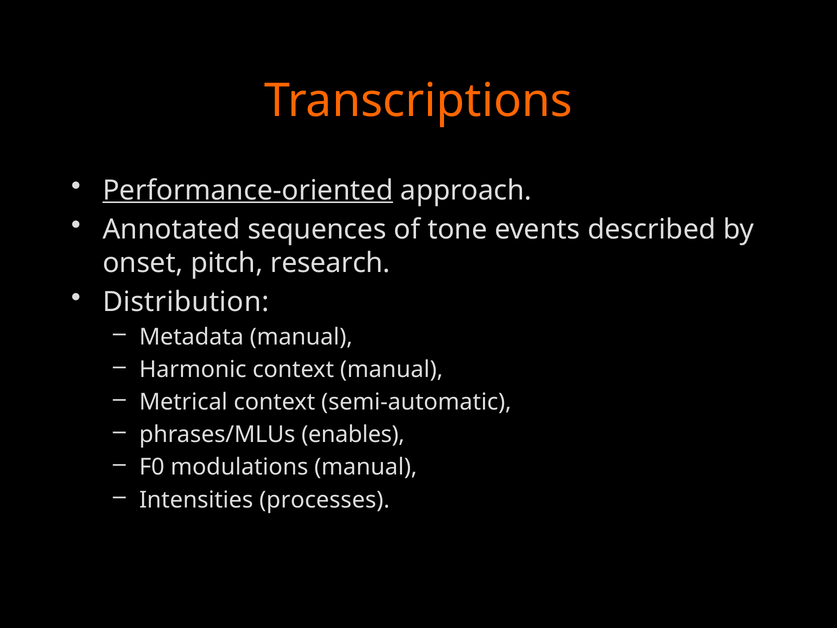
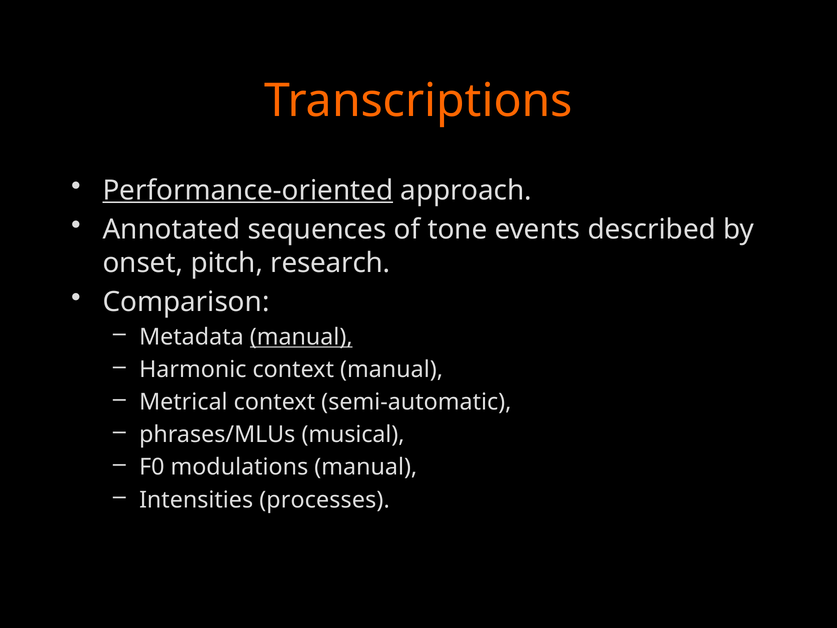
Distribution: Distribution -> Comparison
manual at (301, 337) underline: none -> present
enables: enables -> musical
